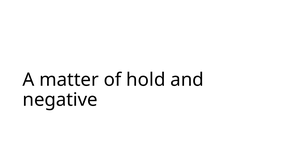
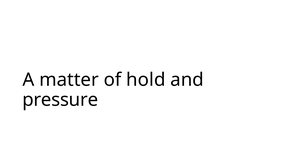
negative: negative -> pressure
